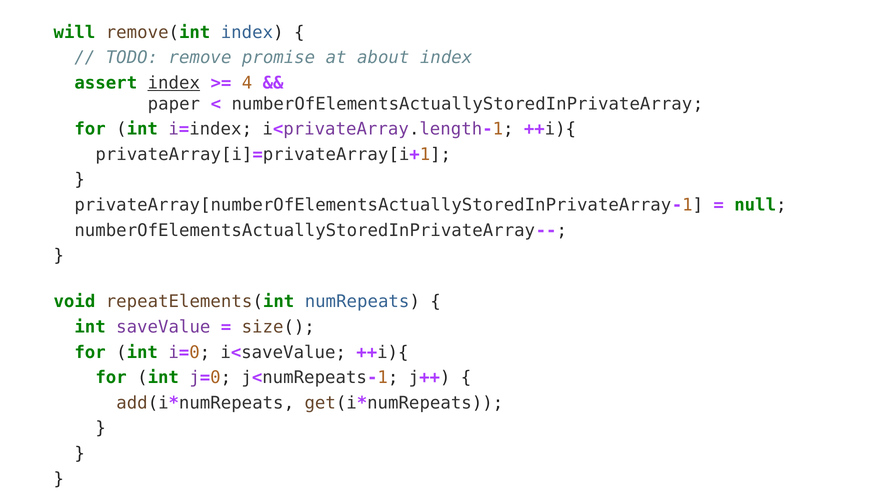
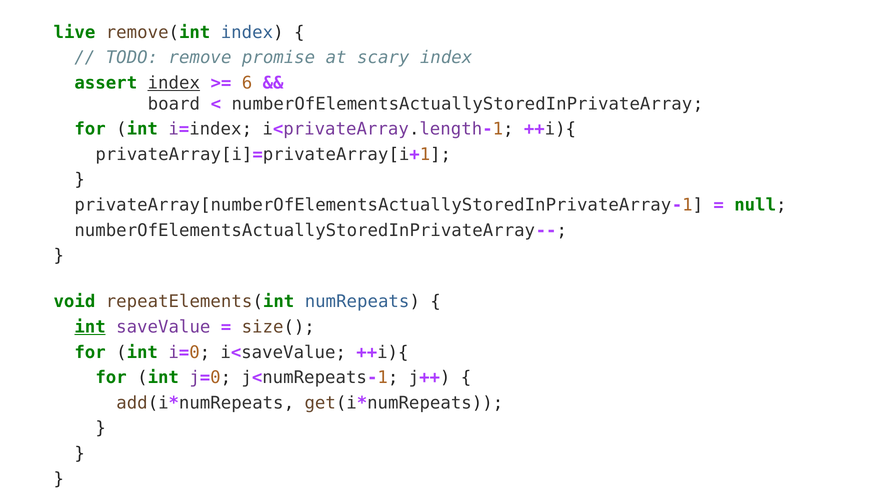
will: will -> live
about: about -> scary
4: 4 -> 6
paper: paper -> board
int at (90, 327) underline: none -> present
